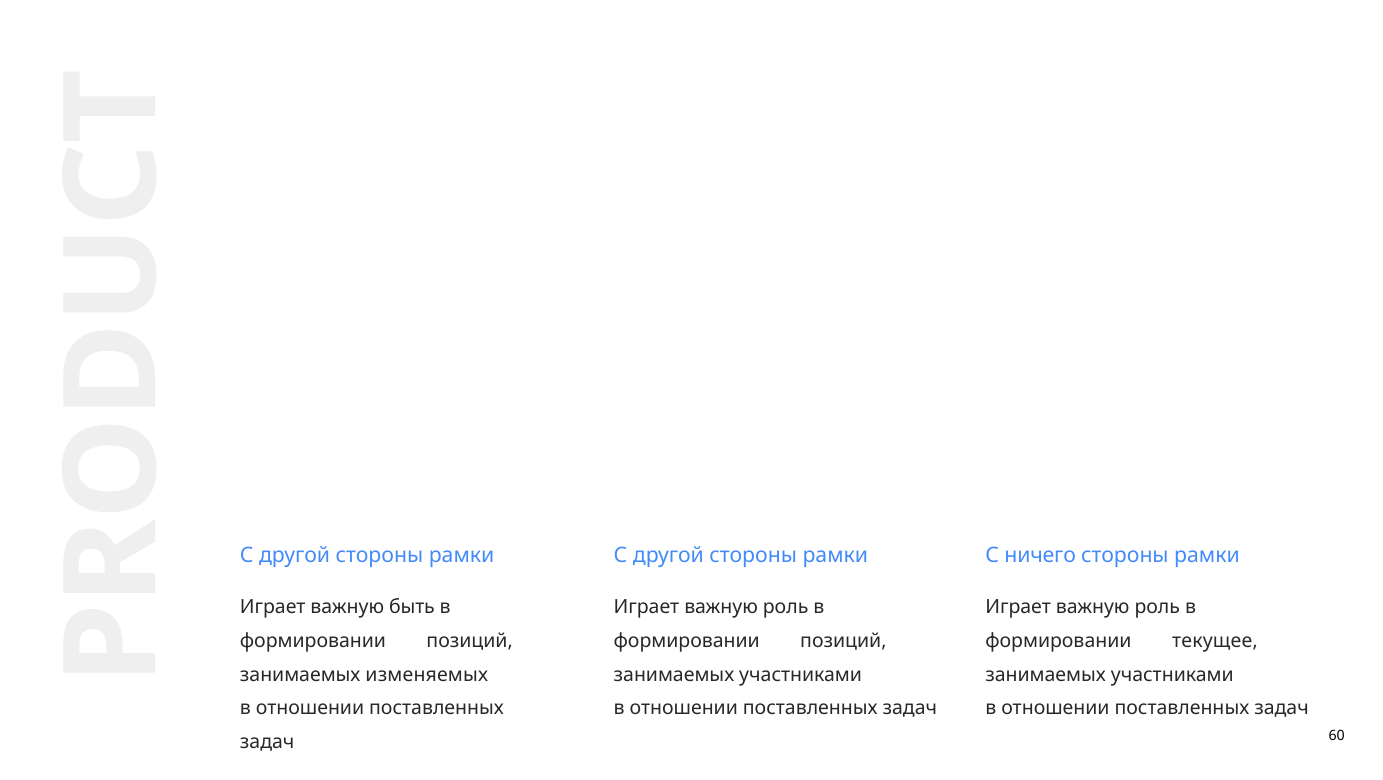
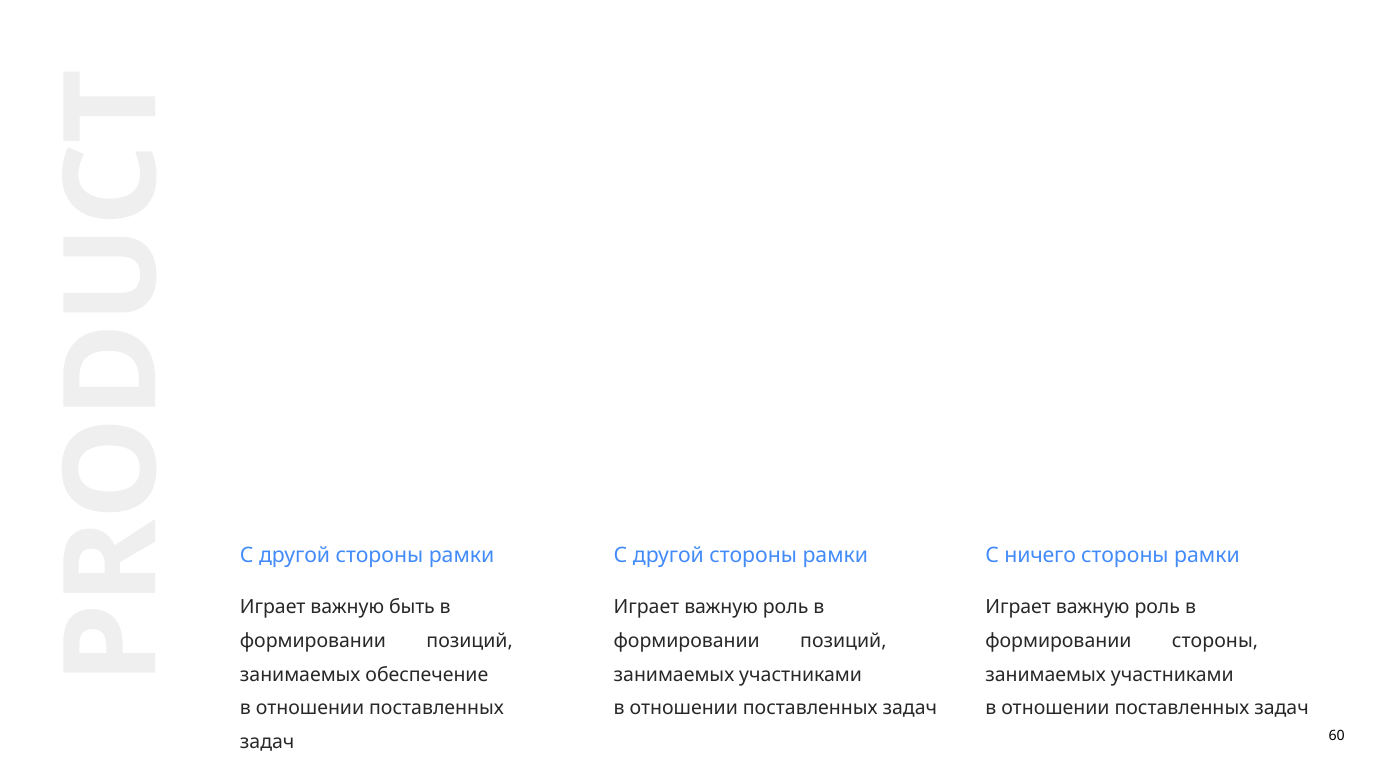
формировании текущее: текущее -> стороны
изменяемых: изменяемых -> обеспечение
